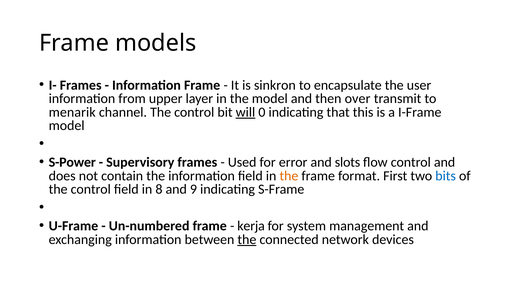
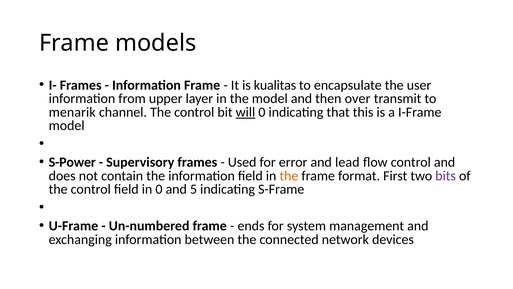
sinkron: sinkron -> kualitas
slots: slots -> lead
bits colour: blue -> purple
in 8: 8 -> 0
9: 9 -> 5
kerja: kerja -> ends
the at (247, 239) underline: present -> none
